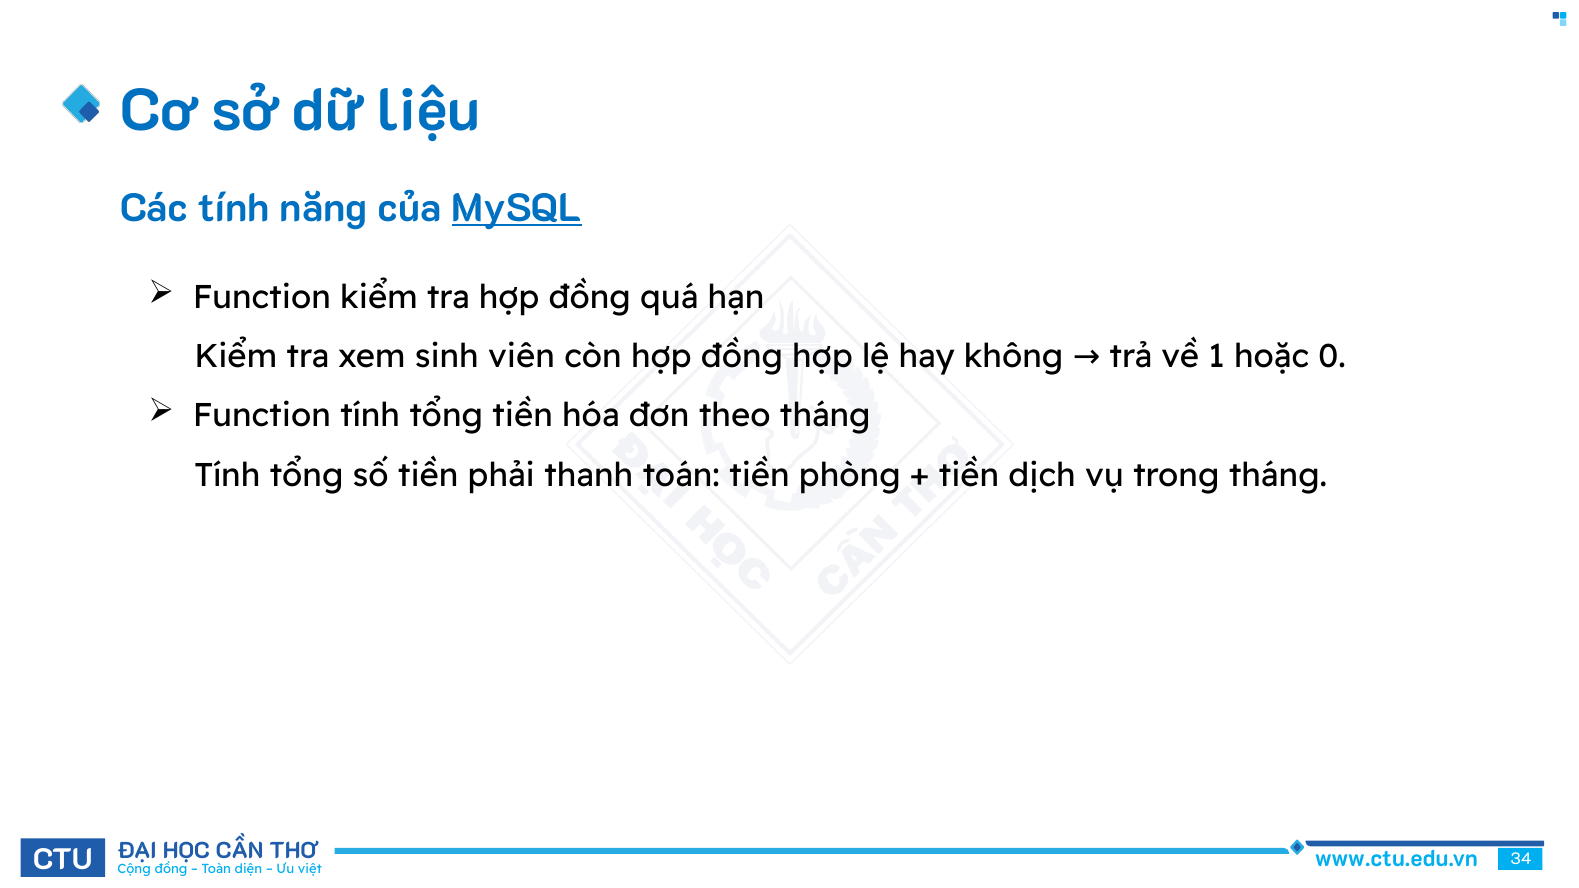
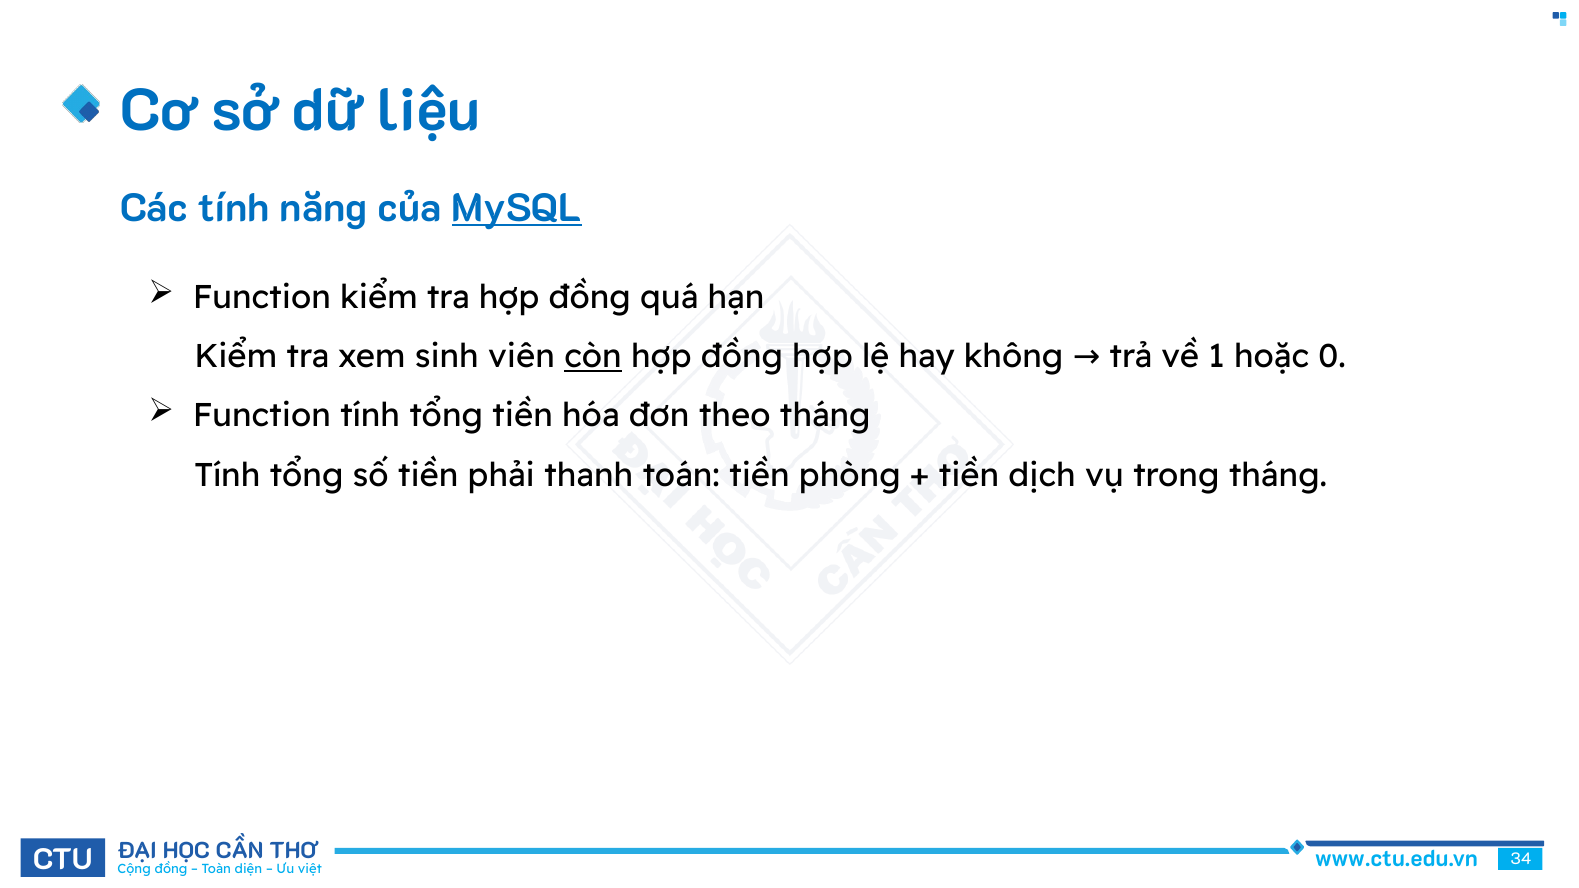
còn underline: none -> present
